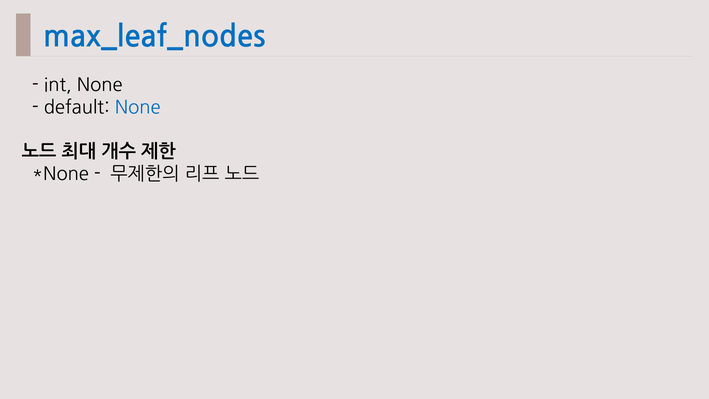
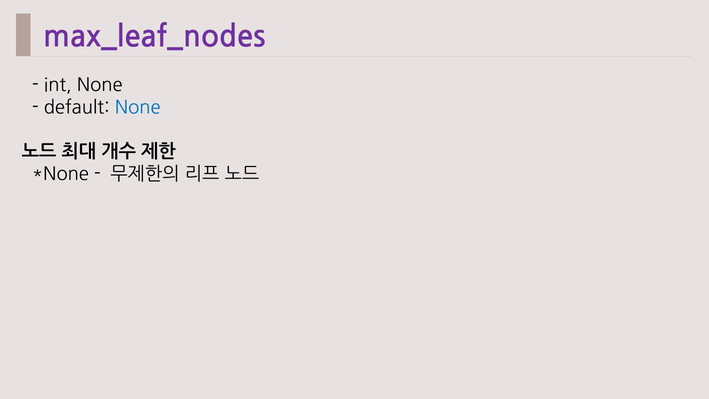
max_leaf_nodes colour: blue -> purple
